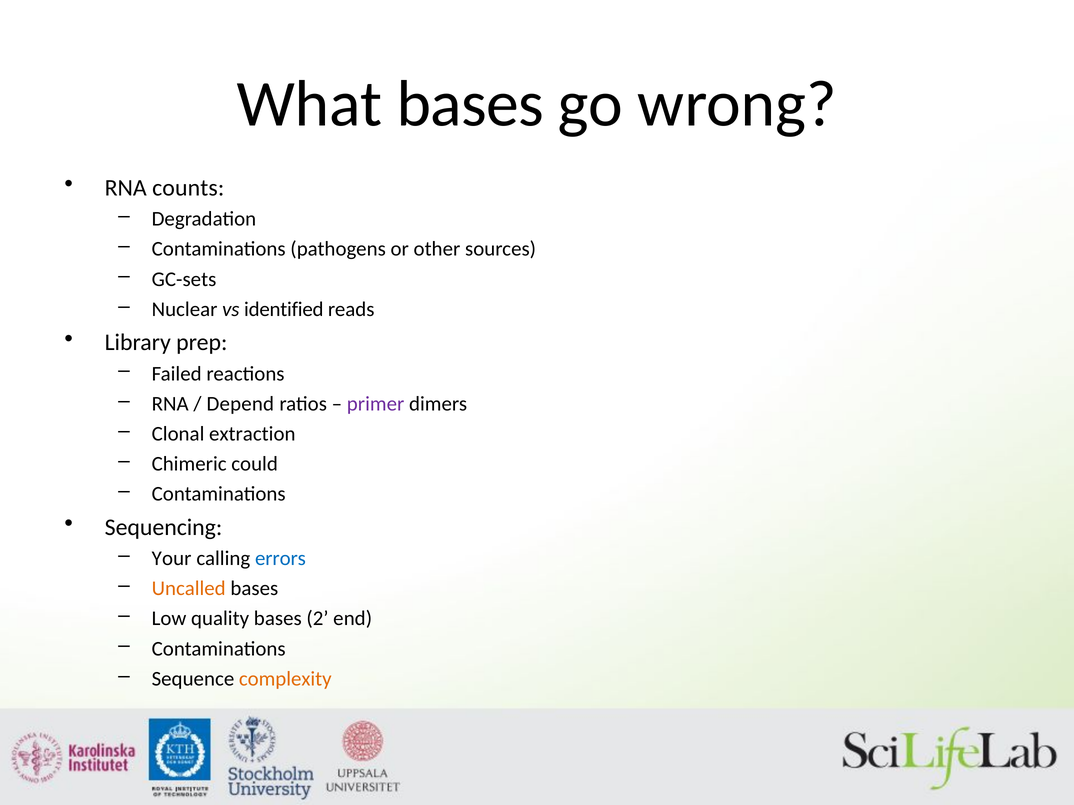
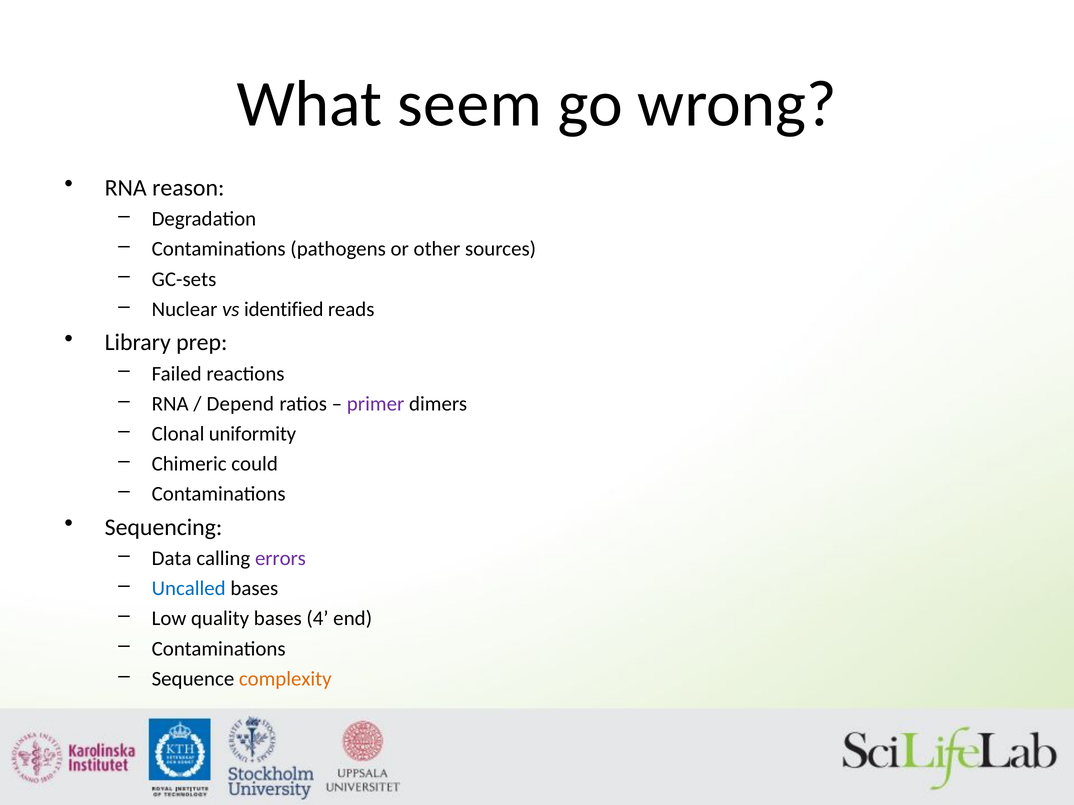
What bases: bases -> seem
counts: counts -> reason
extraction: extraction -> uniformity
Your: Your -> Data
errors colour: blue -> purple
Uncalled colour: orange -> blue
2: 2 -> 4
